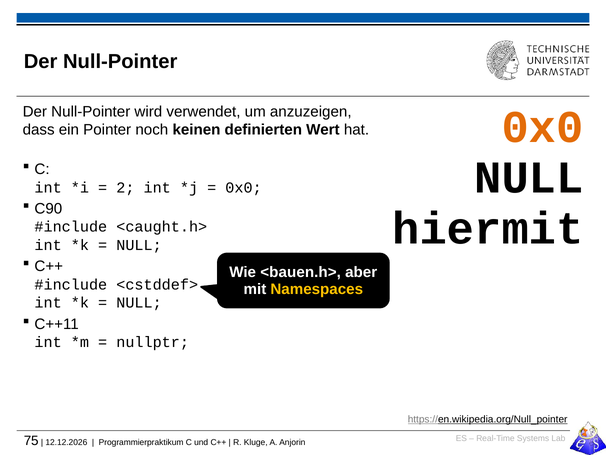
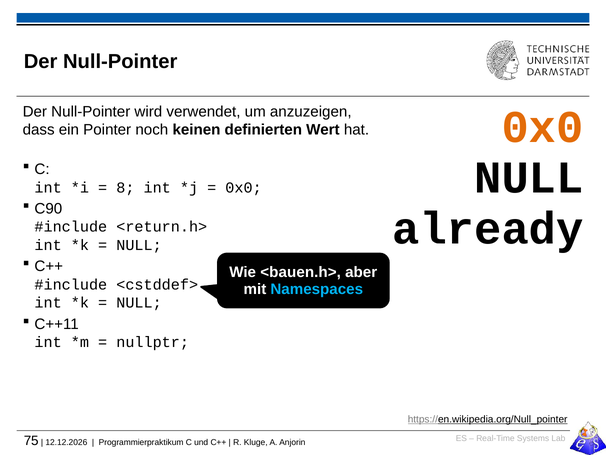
2: 2 -> 8
hiermit: hiermit -> already
<caught.h>: <caught.h> -> <return.h>
Namespaces colour: yellow -> light blue
